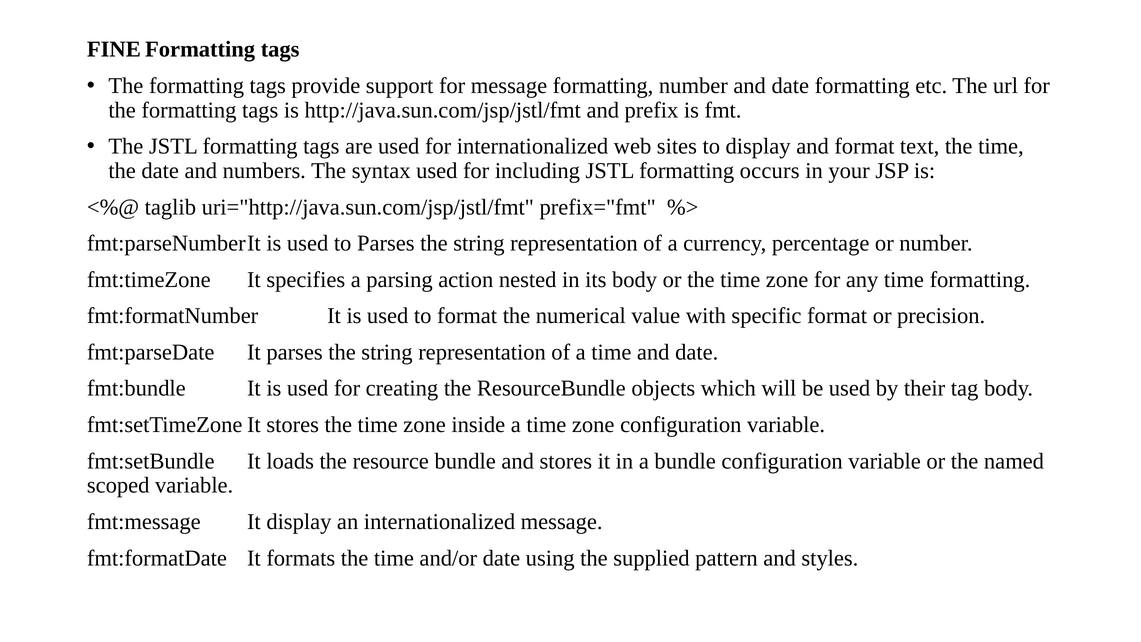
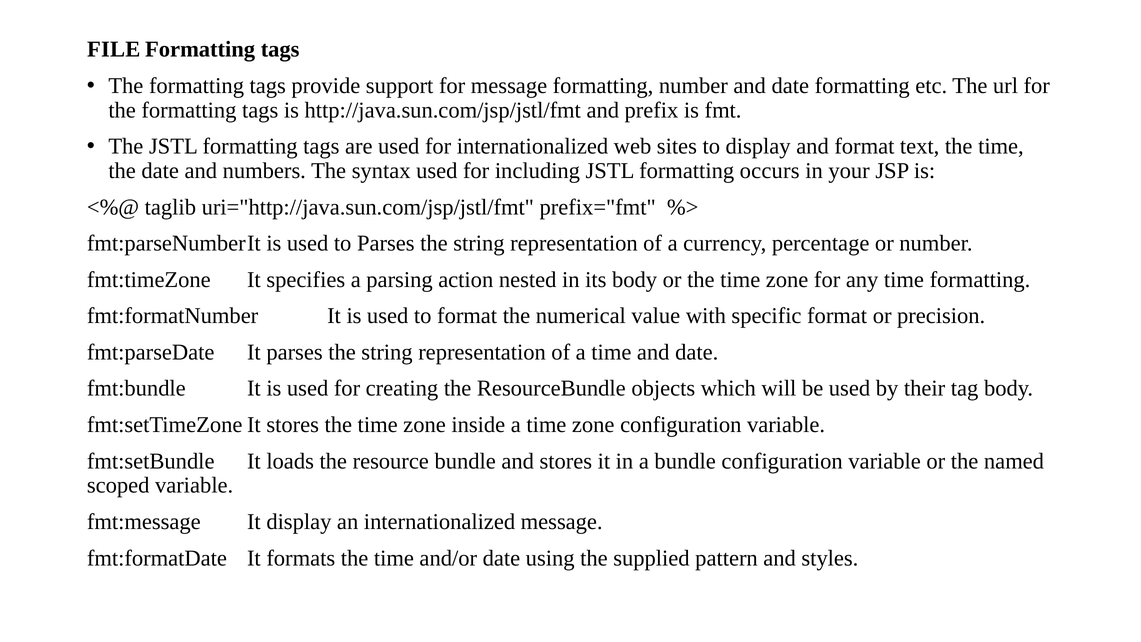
FINE: FINE -> FILE
